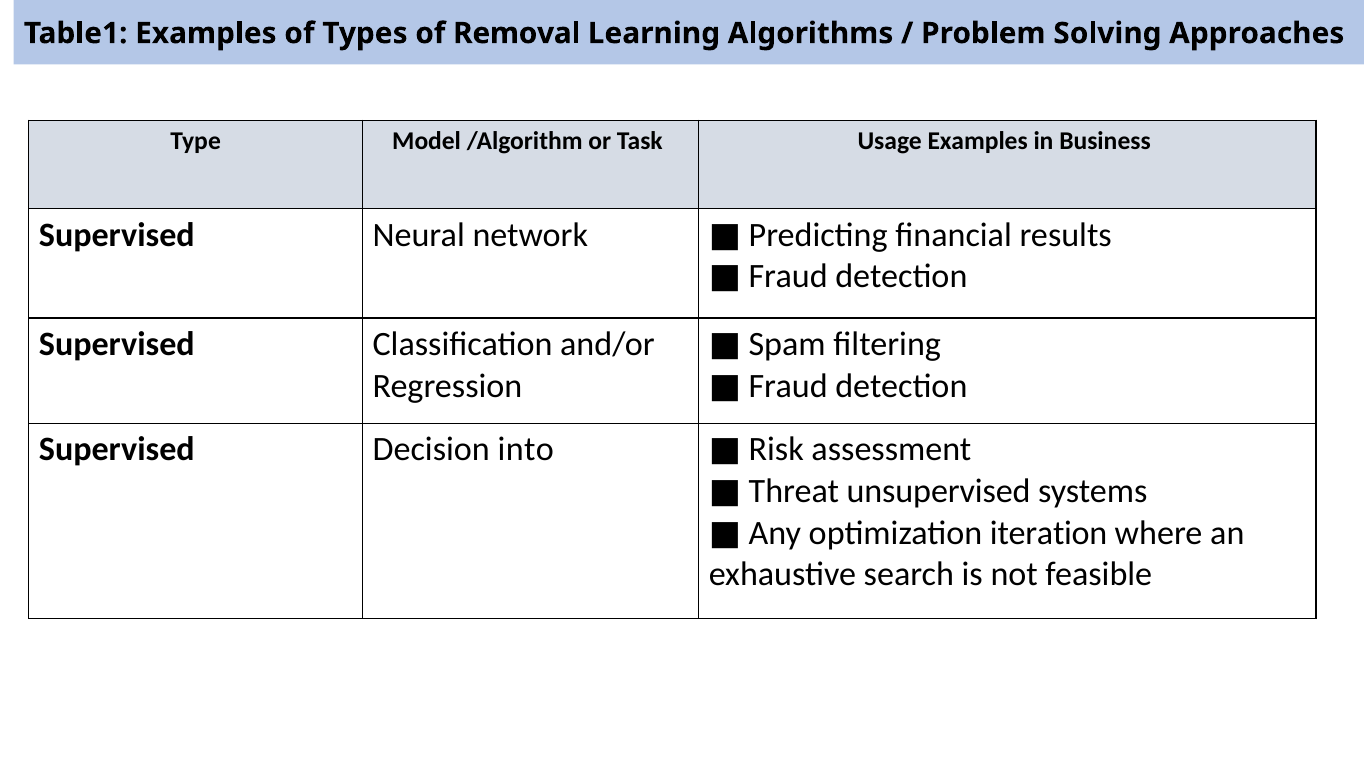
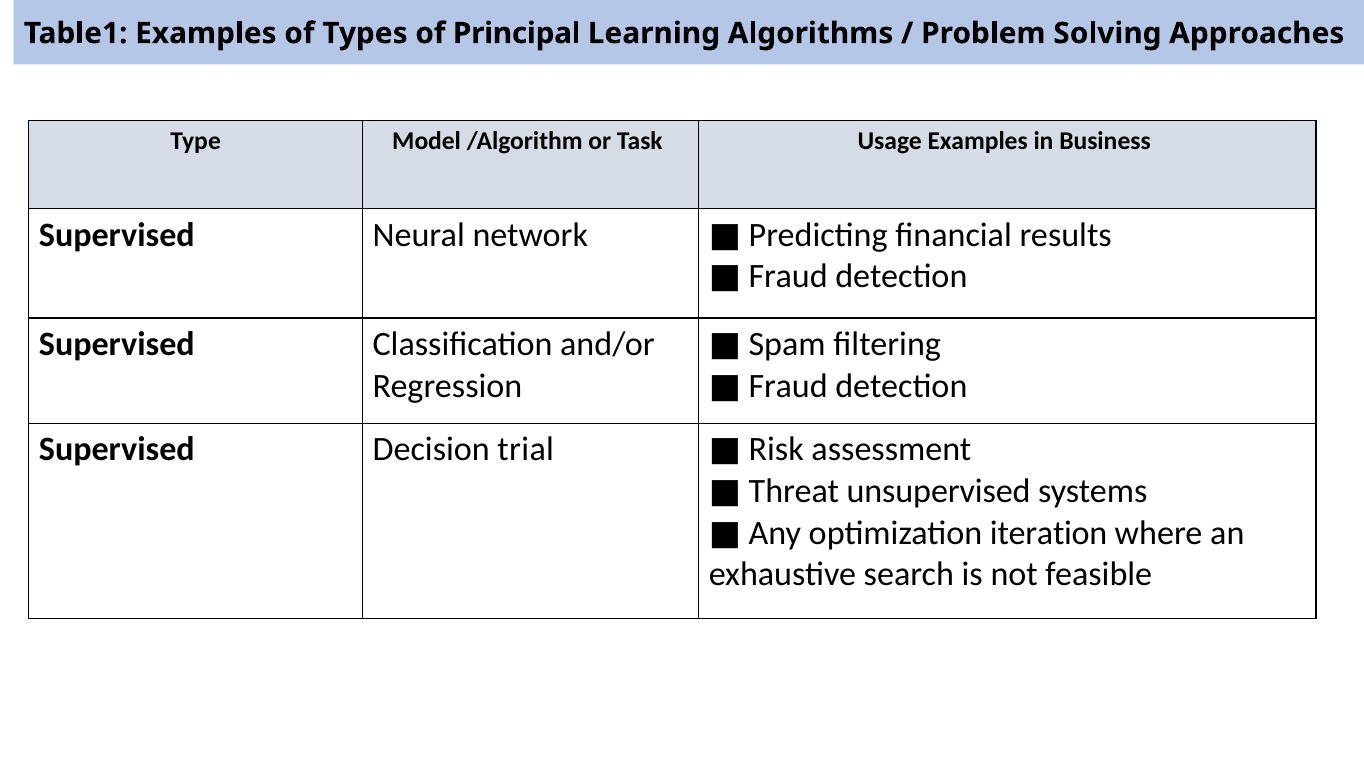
Removal: Removal -> Principal
into: into -> trial
